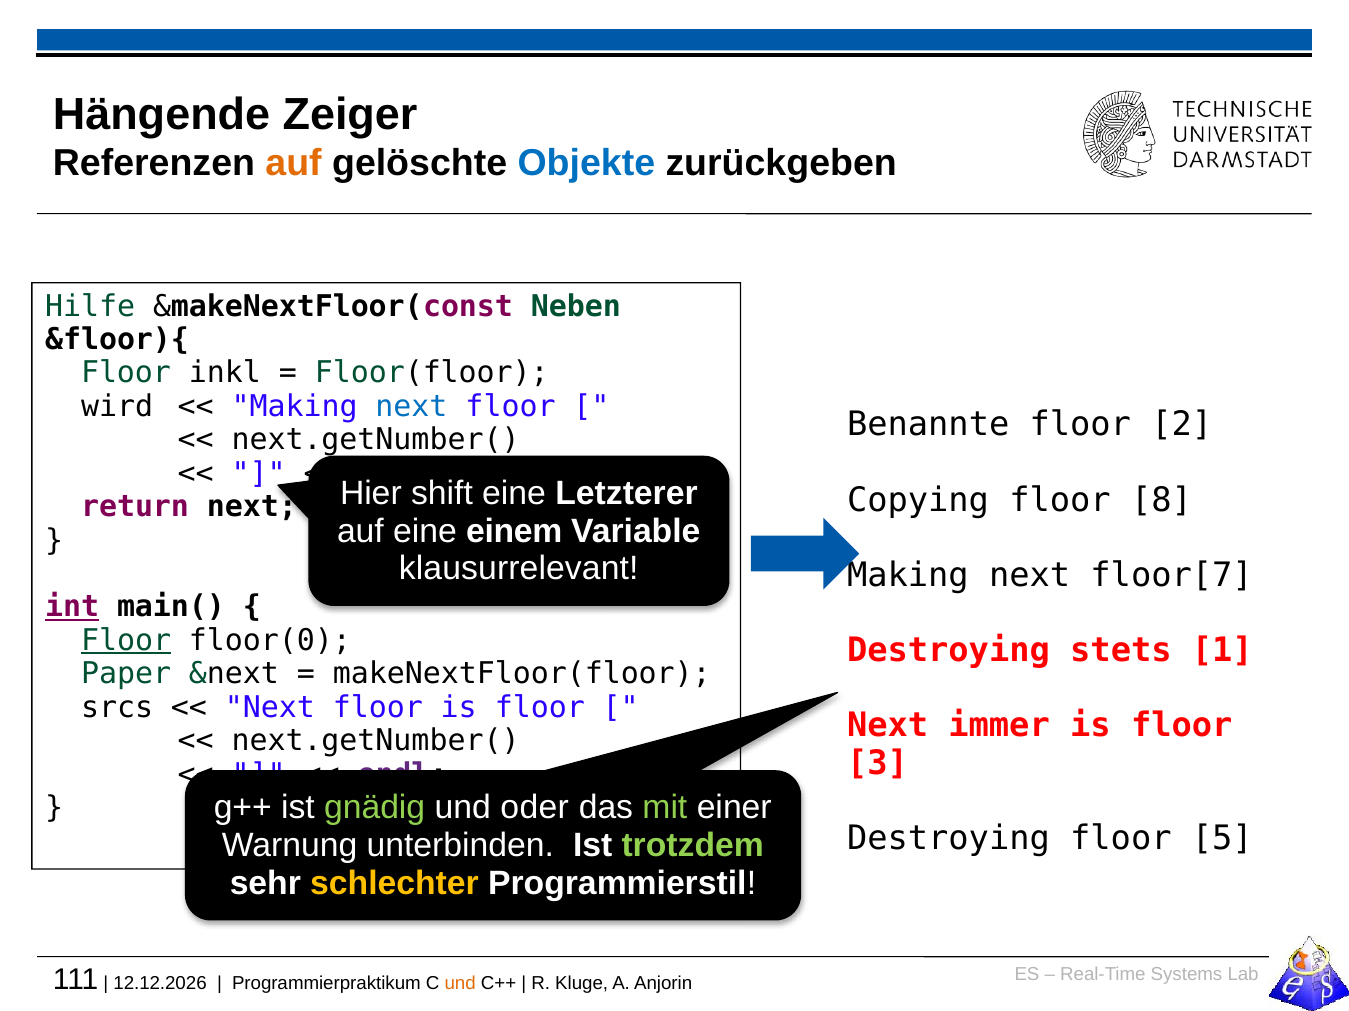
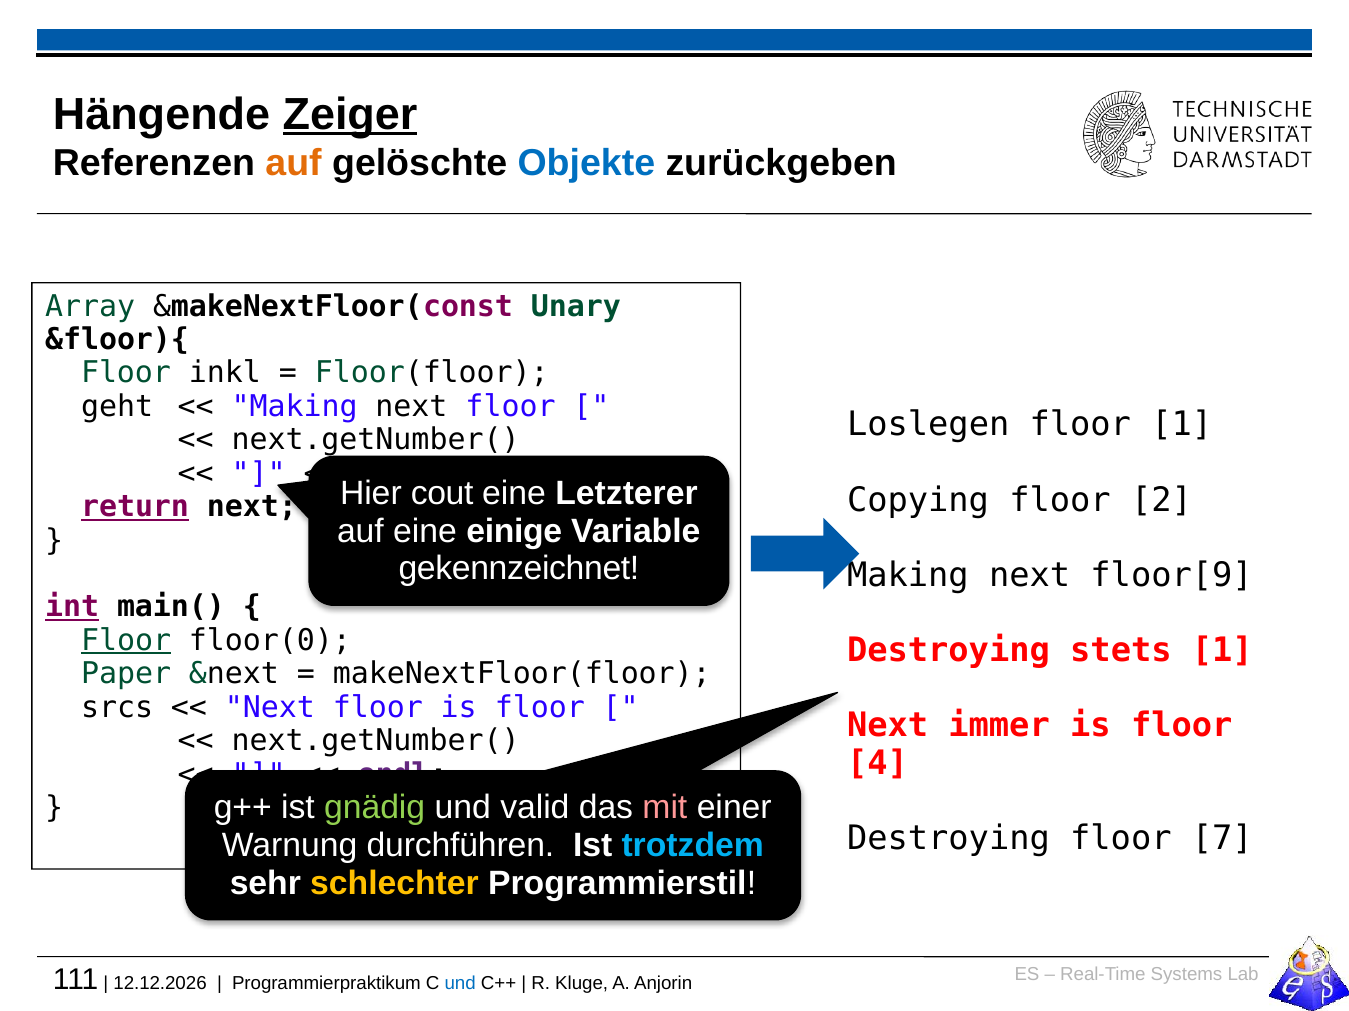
Zeiger underline: none -> present
Hilfe: Hilfe -> Array
Neben: Neben -> Unary
wird: wird -> geht
next at (411, 407) colour: blue -> black
Benannte: Benannte -> Loslegen
floor 2: 2 -> 1
shift: shift -> cout
8: 8 -> 2
return underline: none -> present
einem: einem -> einige
klausurrelevant: klausurrelevant -> gekennzeichnet
floor[7: floor[7 -> floor[9
3: 3 -> 4
oder: oder -> valid
mit colour: light green -> pink
5: 5 -> 7
unterbinden: unterbinden -> durchführen
trotzdem colour: light green -> light blue
und at (460, 984) colour: orange -> blue
